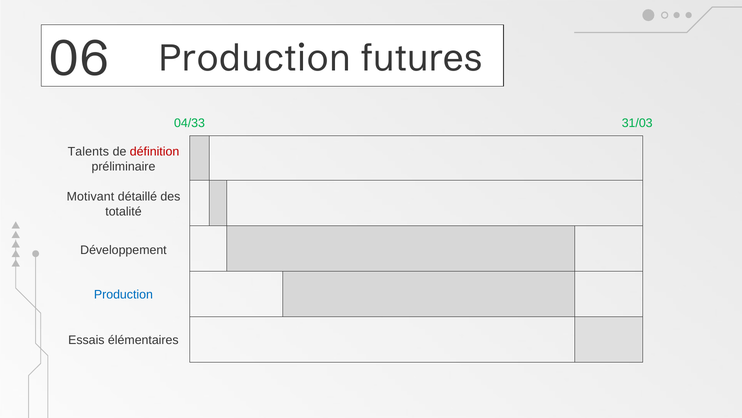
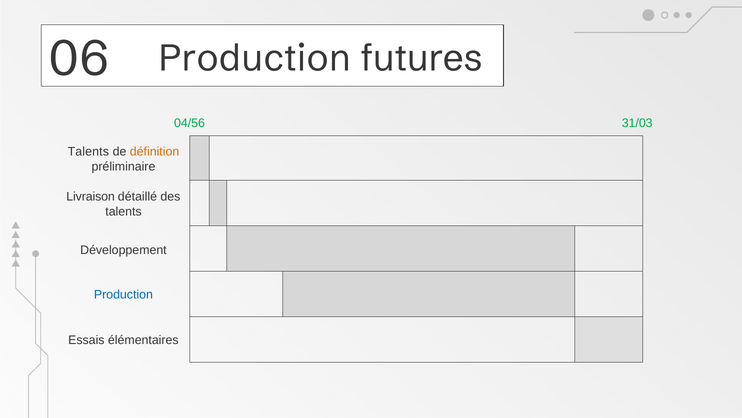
04/33: 04/33 -> 04/56
définition colour: red -> orange
Motivant: Motivant -> Livraison
totalité at (123, 211): totalité -> talents
